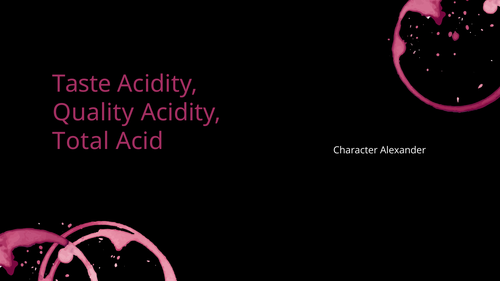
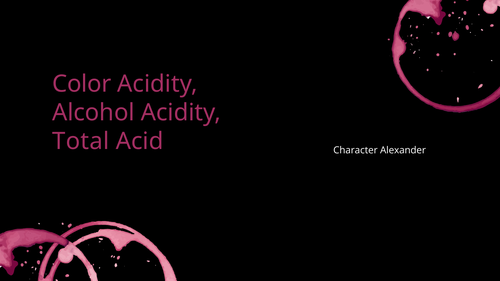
Taste: Taste -> Color
Quality: Quality -> Alcohol
